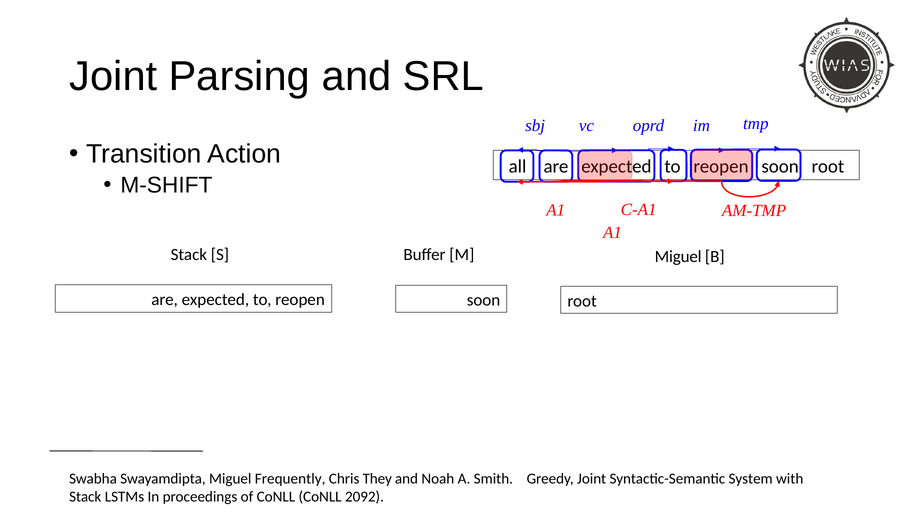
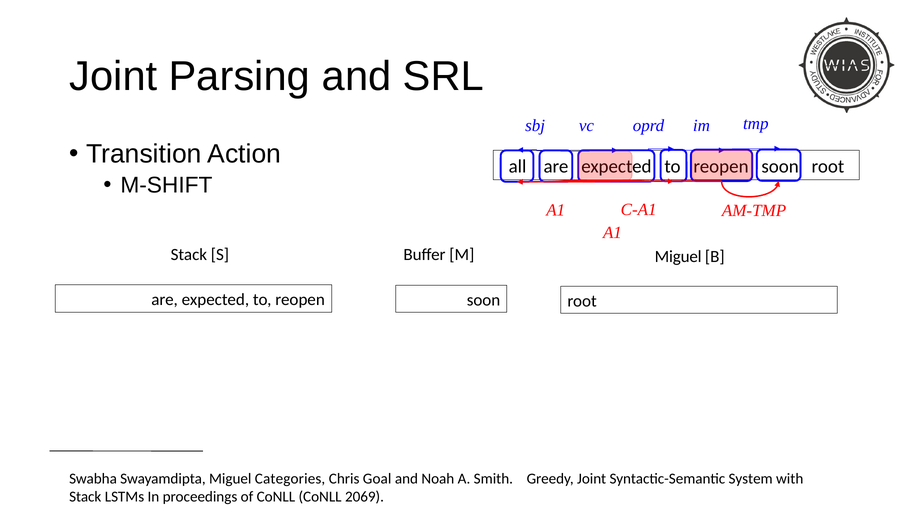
Frequently: Frequently -> Categories
They: They -> Goal
2092: 2092 -> 2069
